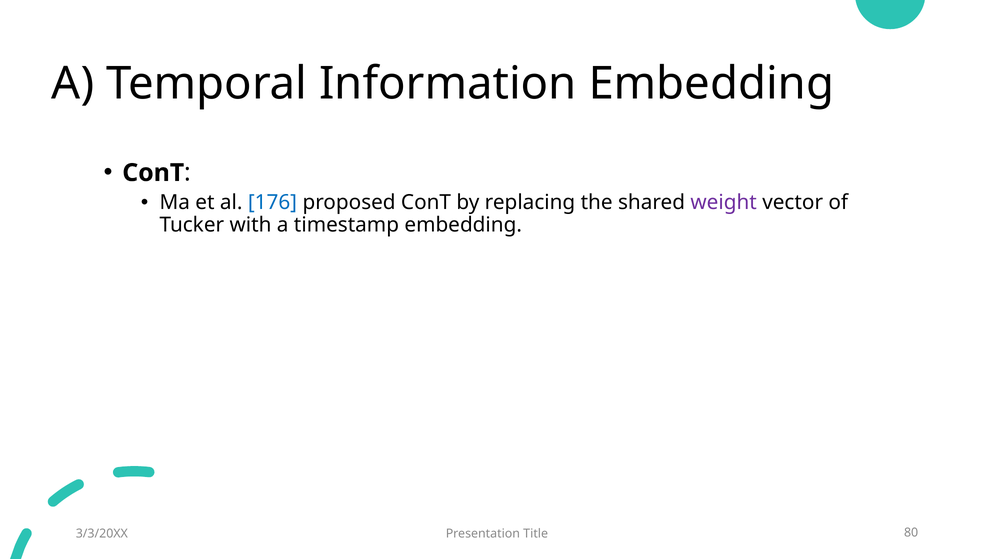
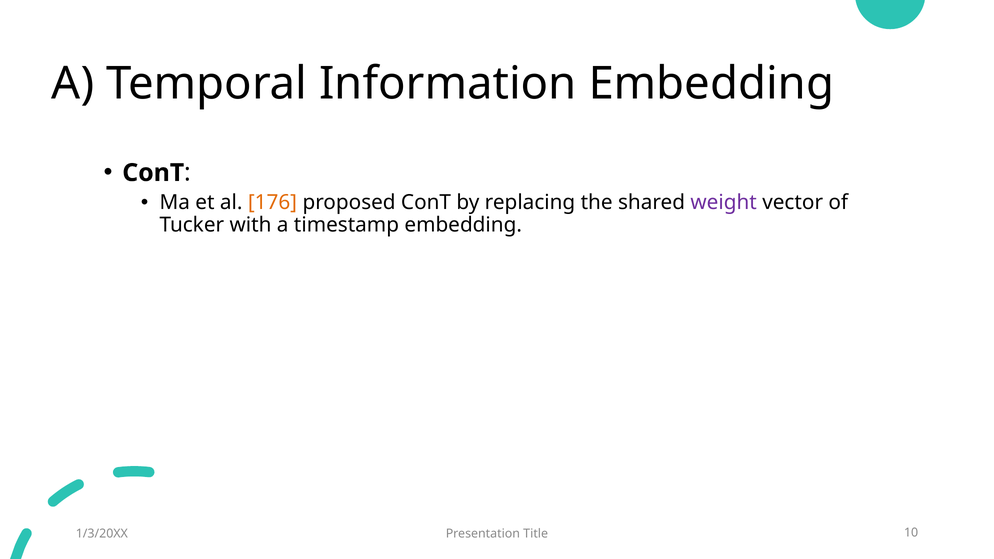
176 colour: blue -> orange
3/3/20XX: 3/3/20XX -> 1/3/20XX
80: 80 -> 10
